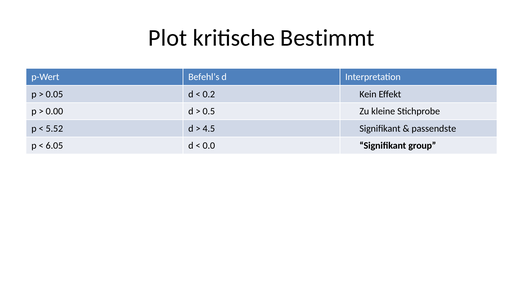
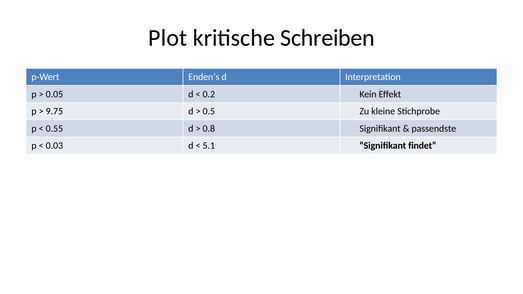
Bestimmt: Bestimmt -> Schreiben
Befehl’s: Befehl’s -> Enden’s
0.00: 0.00 -> 9.75
5.52: 5.52 -> 0.55
4.5: 4.5 -> 0.8
6.05: 6.05 -> 0.03
0.0: 0.0 -> 5.1
group: group -> findet
